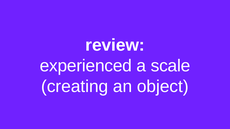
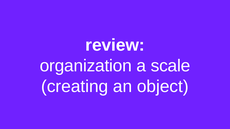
experienced: experienced -> organization
